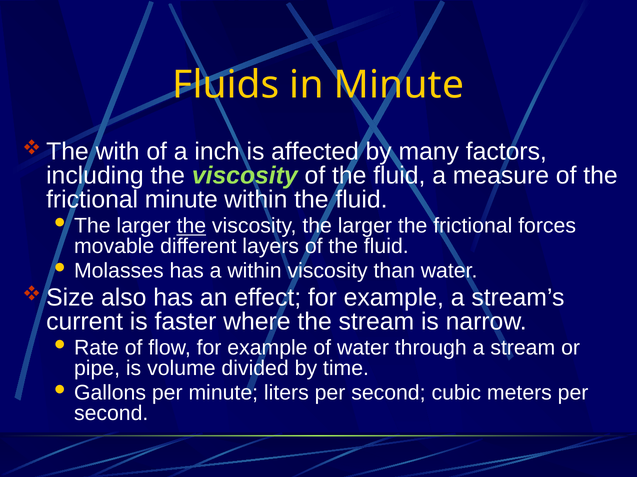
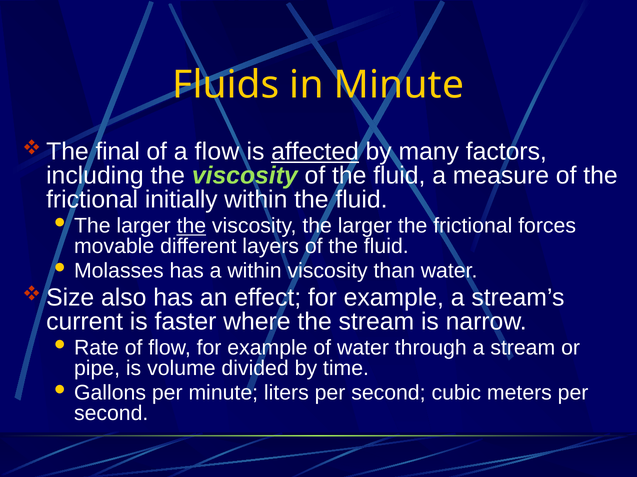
with: with -> final
a inch: inch -> flow
affected underline: none -> present
frictional minute: minute -> initially
